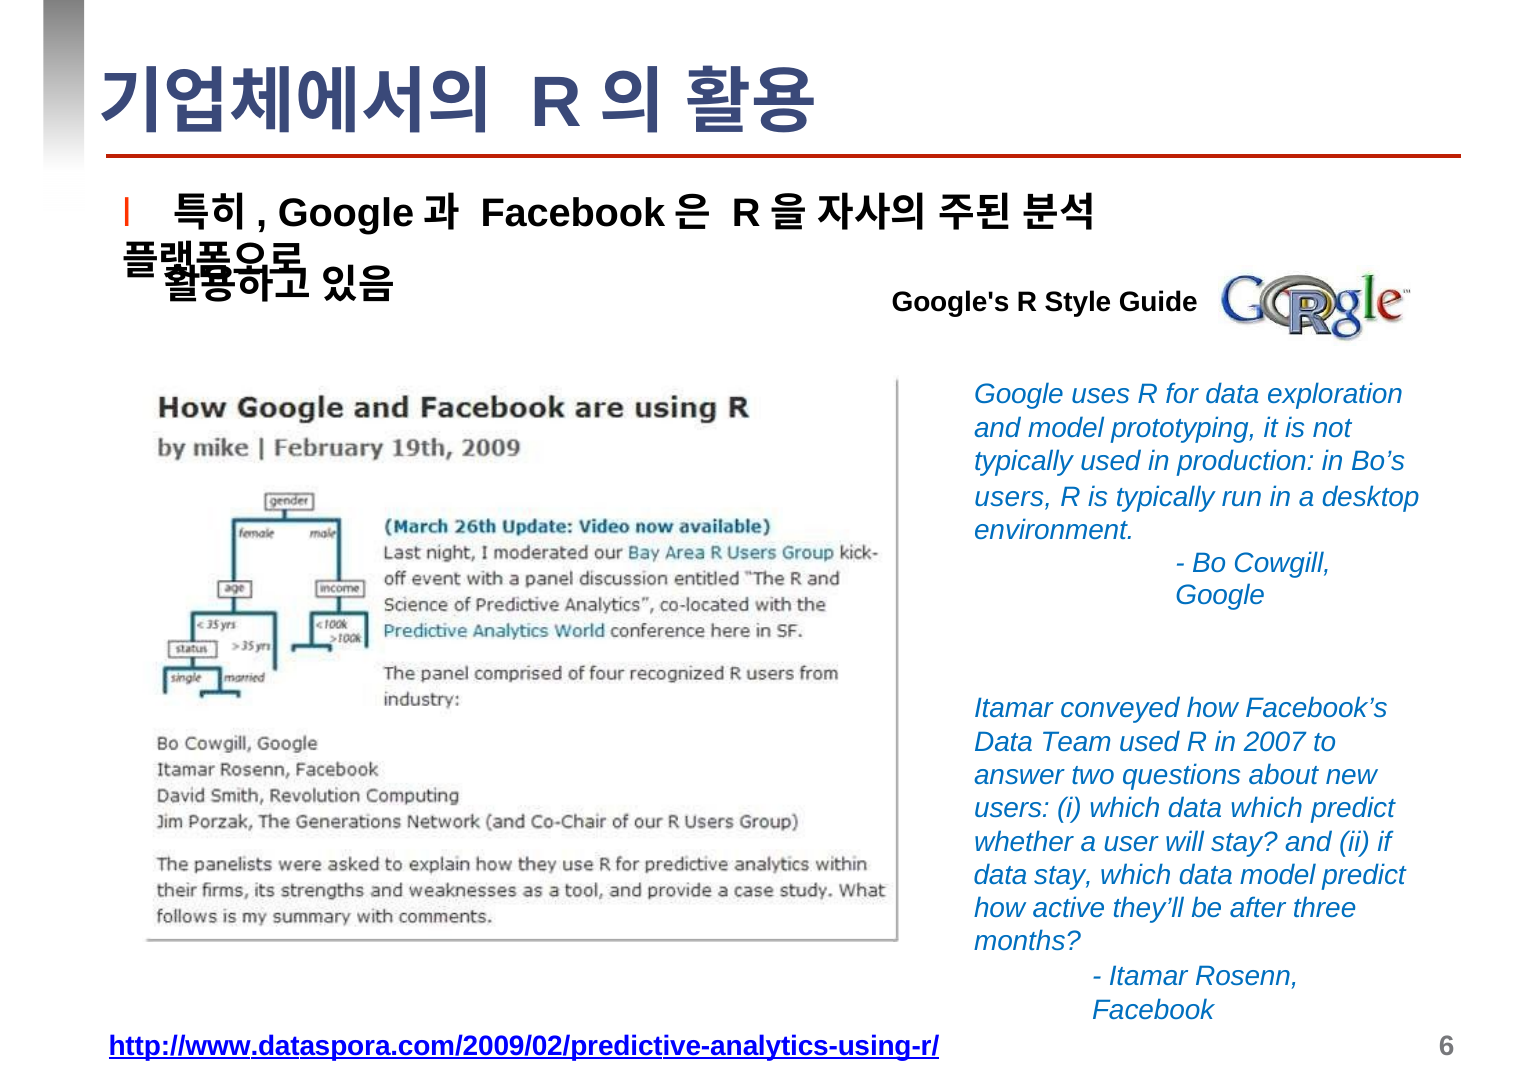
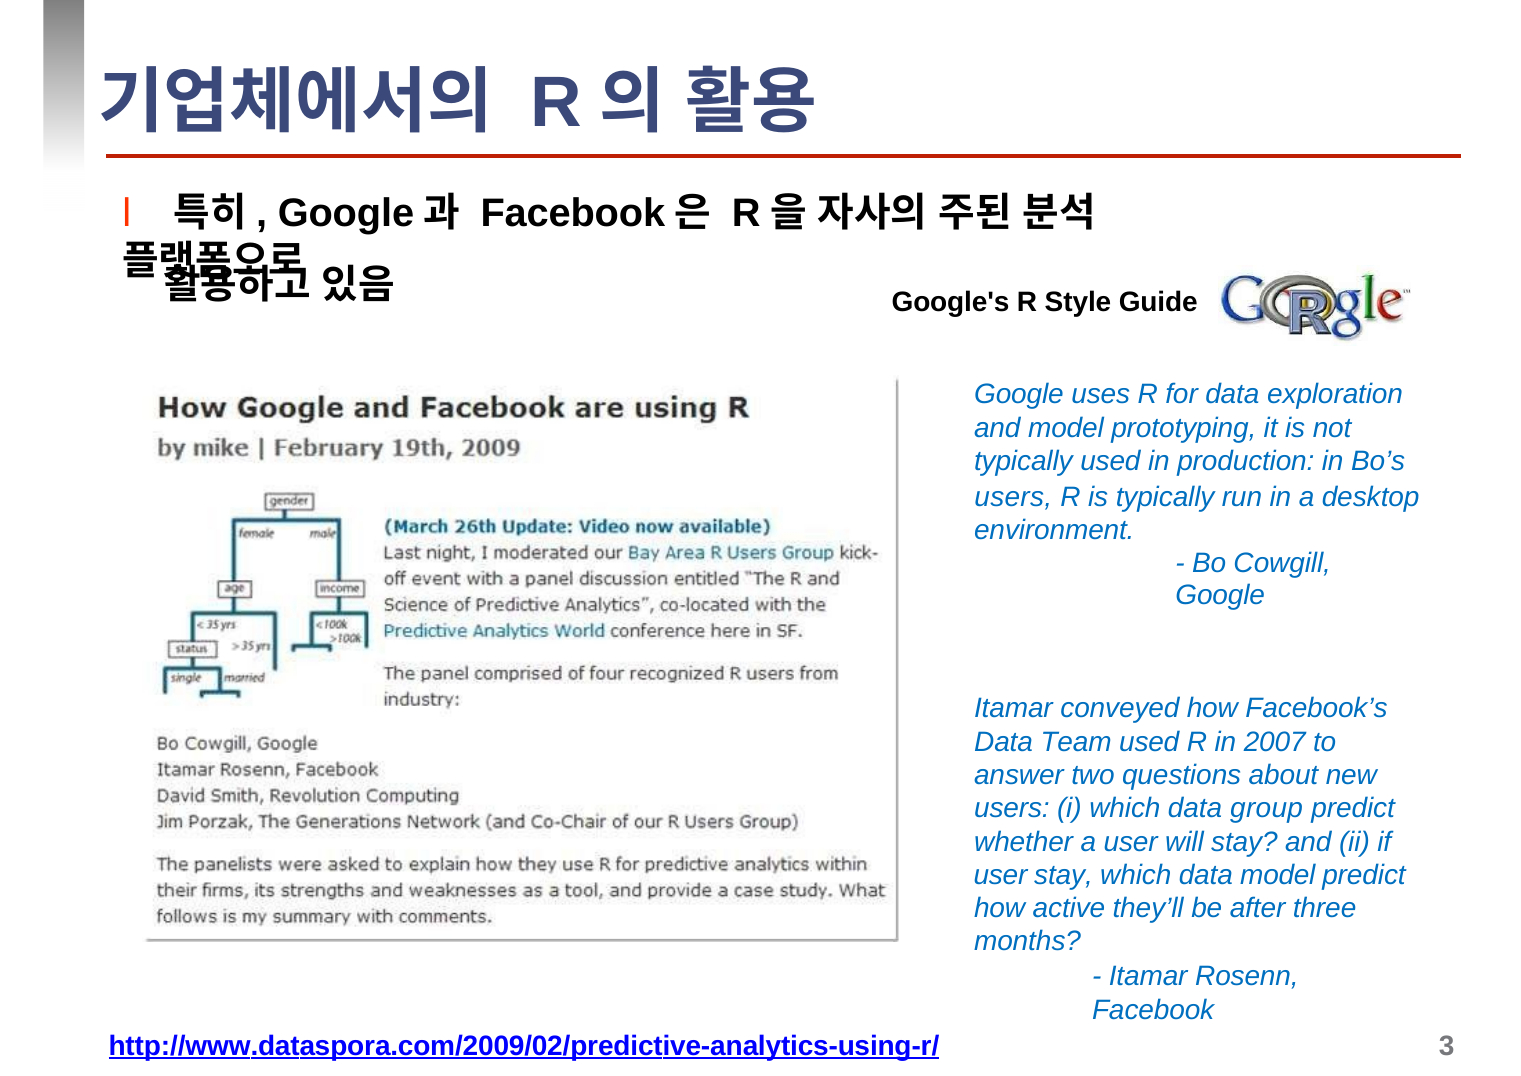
data which: which -> group
data at (1001, 875): data -> user
6: 6 -> 3
